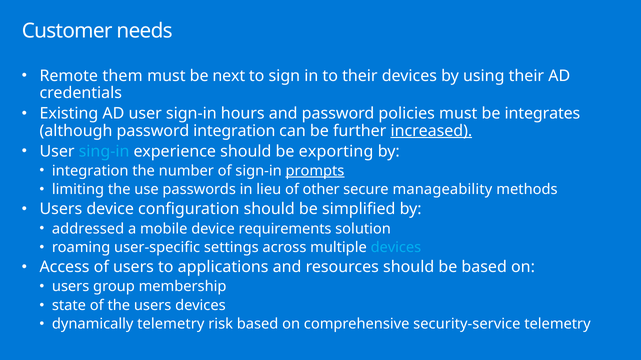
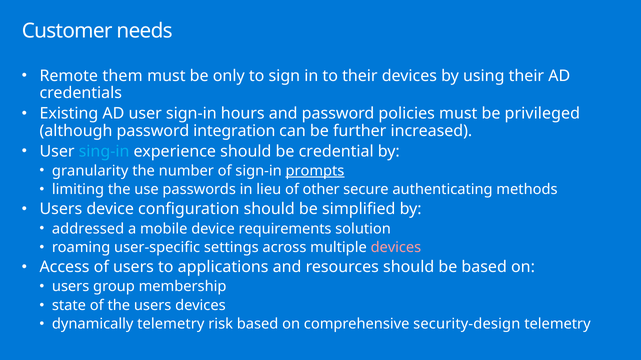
next: next -> only
integrates: integrates -> privileged
increased underline: present -> none
exporting: exporting -> credential
integration at (90, 171): integration -> granularity
manageability: manageability -> authenticating
devices at (396, 248) colour: light blue -> pink
security-service: security-service -> security-design
